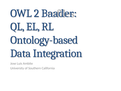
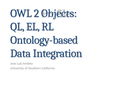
Baader: Baader -> Objects
